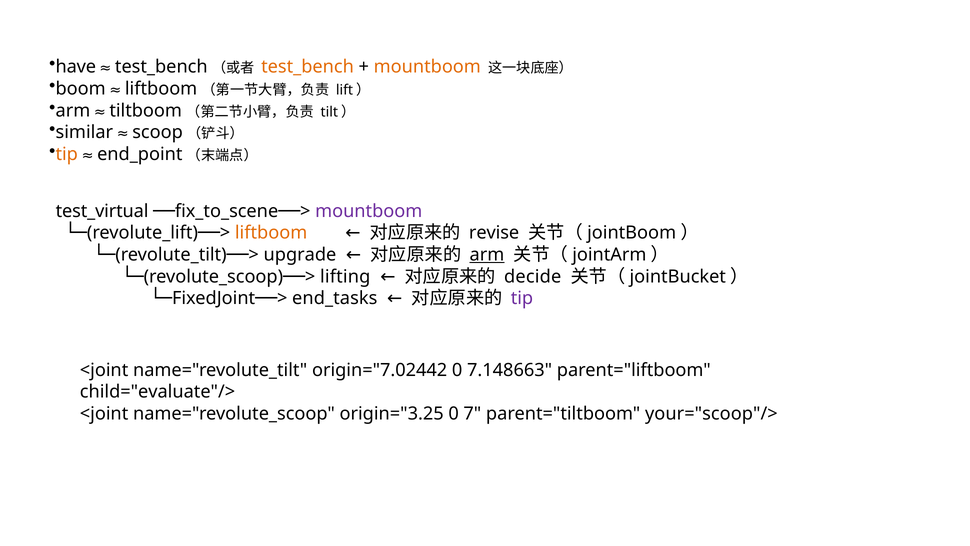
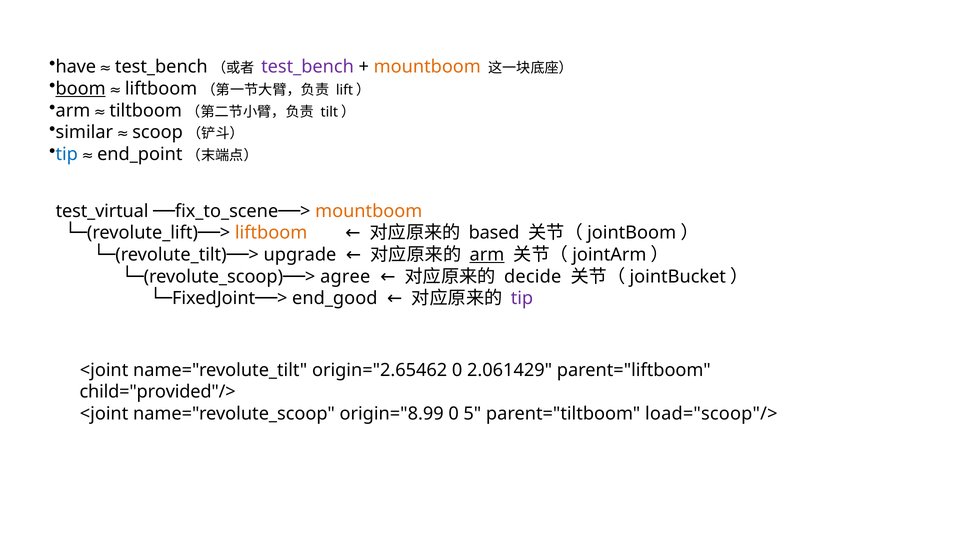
test_bench colour: orange -> purple
boom underline: none -> present
tip at (67, 154) colour: orange -> blue
mountboom at (369, 211) colour: purple -> orange
revise: revise -> based
lifting: lifting -> agree
end_tasks: end_tasks -> end_good
origin="7.02442: origin="7.02442 -> origin="2.65462
7.148663: 7.148663 -> 2.061429
child="evaluate"/>: child="evaluate"/> -> child="provided"/>
origin="3.25: origin="3.25 -> origin="8.99
7: 7 -> 5
your="scoop"/>: your="scoop"/> -> load="scoop"/>
